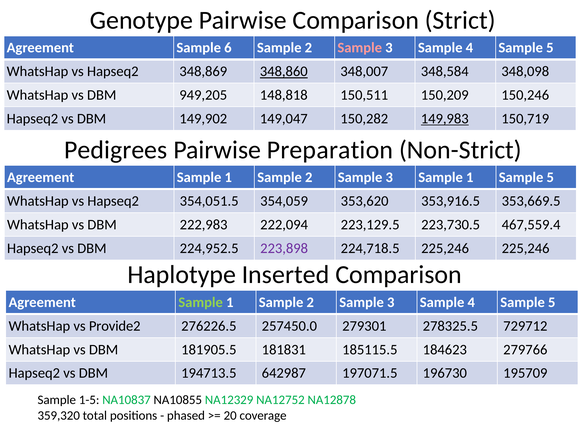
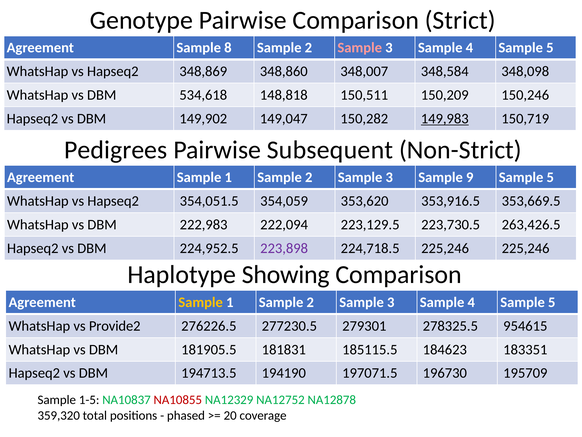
6: 6 -> 8
348,860 underline: present -> none
949,205: 949,205 -> 534,618
Preparation: Preparation -> Subsequent
3 Sample 1: 1 -> 9
467,559.4: 467,559.4 -> 263,426.5
Inserted: Inserted -> Showing
Sample at (201, 302) colour: light green -> yellow
257450.0: 257450.0 -> 277230.5
729712: 729712 -> 954615
279766: 279766 -> 183351
642987: 642987 -> 194190
NA10855 colour: black -> red
